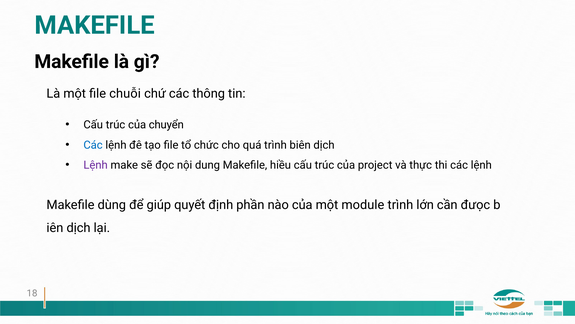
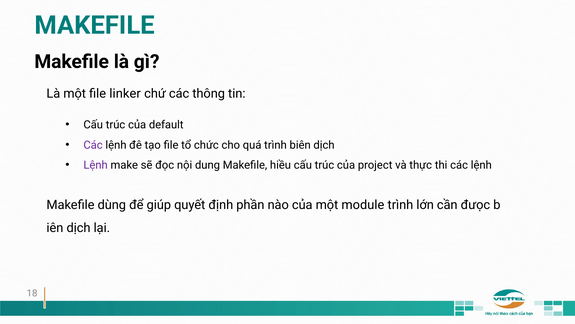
chuỗi: chuỗi -> linker
chuyển: chuyển -> default
Các at (93, 145) colour: blue -> purple
